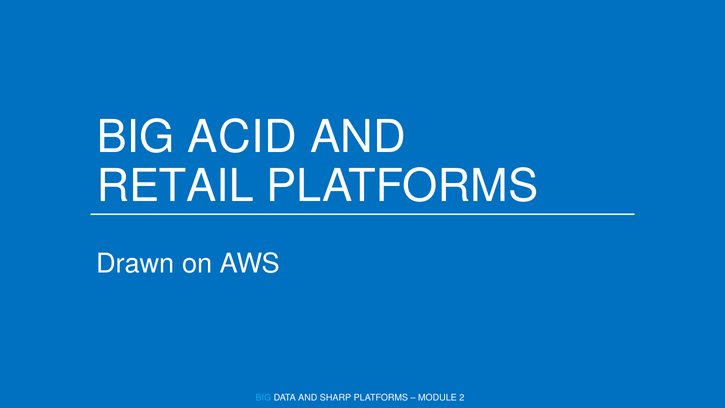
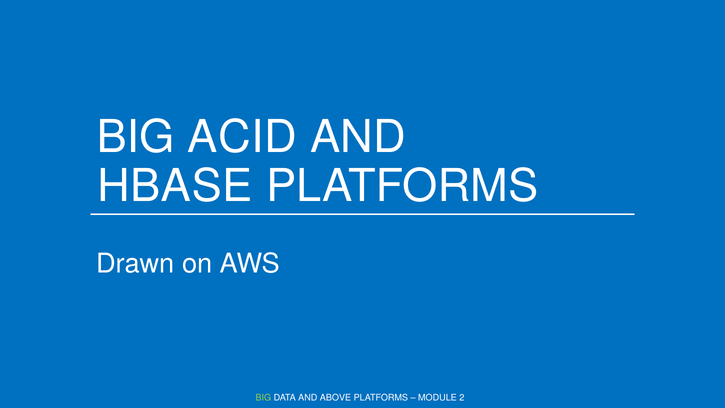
RETAIL: RETAIL -> HBASE
BIG at (263, 398) colour: light blue -> light green
SHARP: SHARP -> ABOVE
